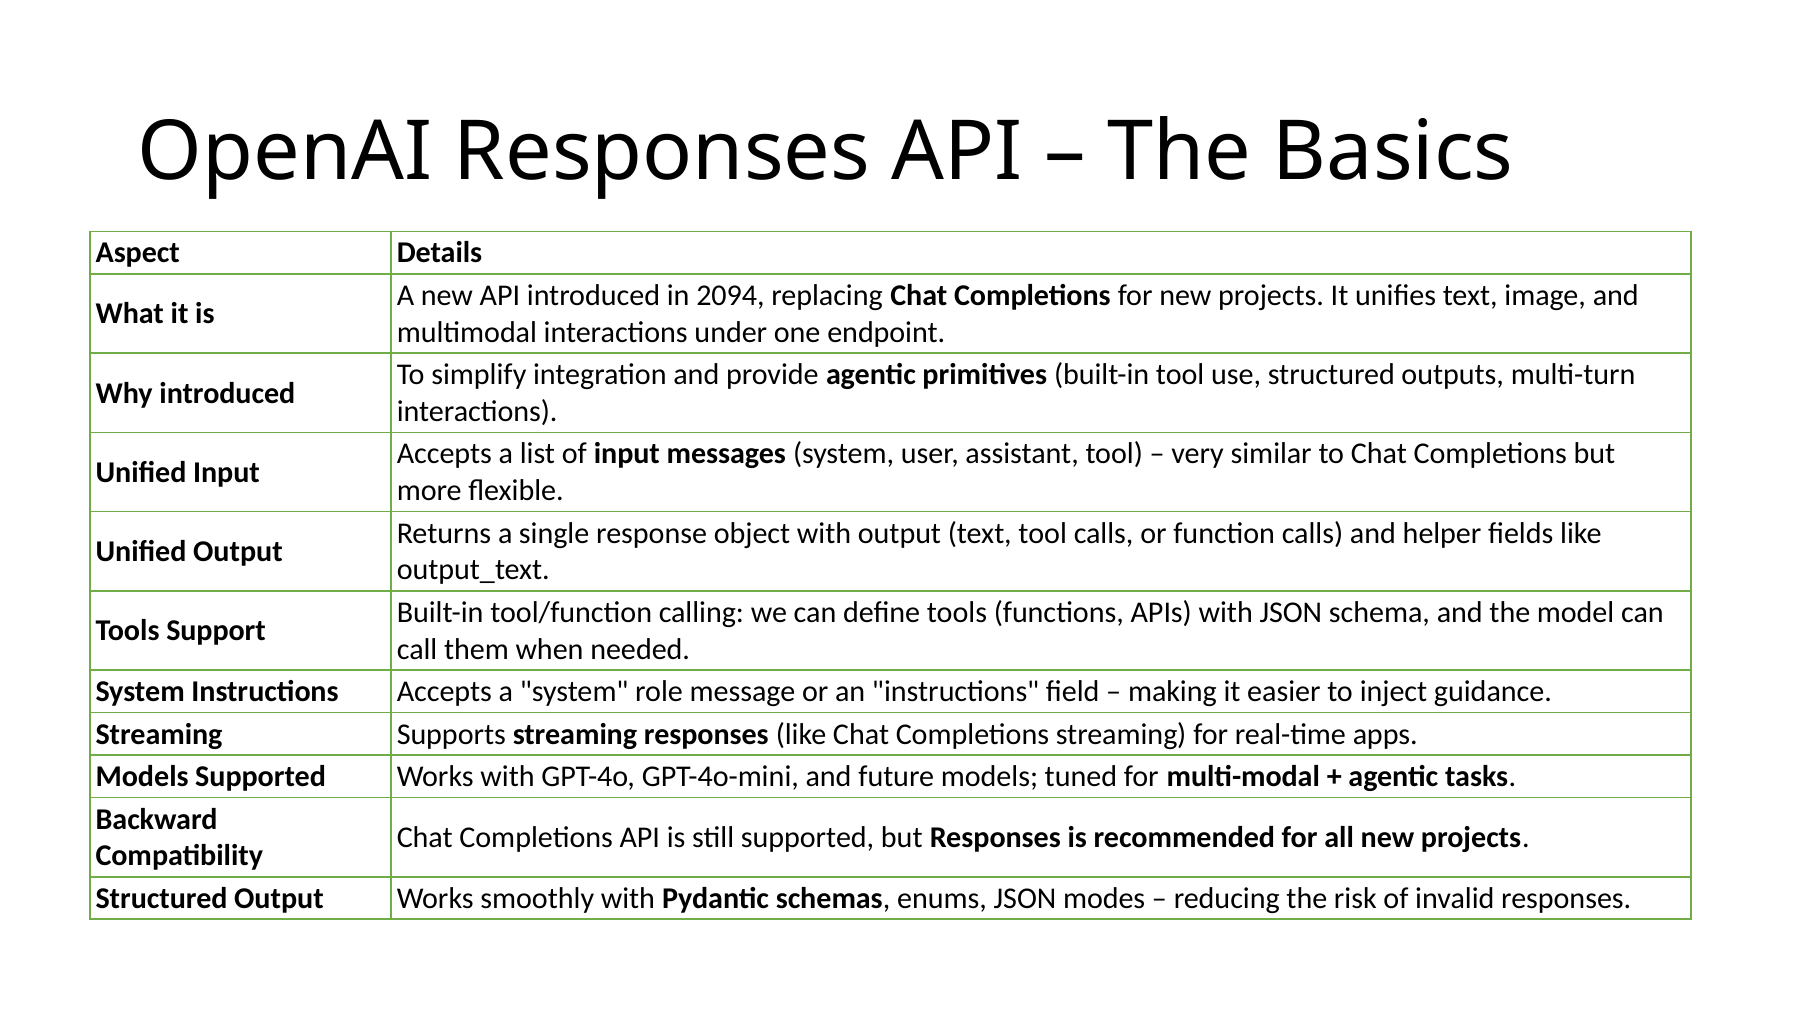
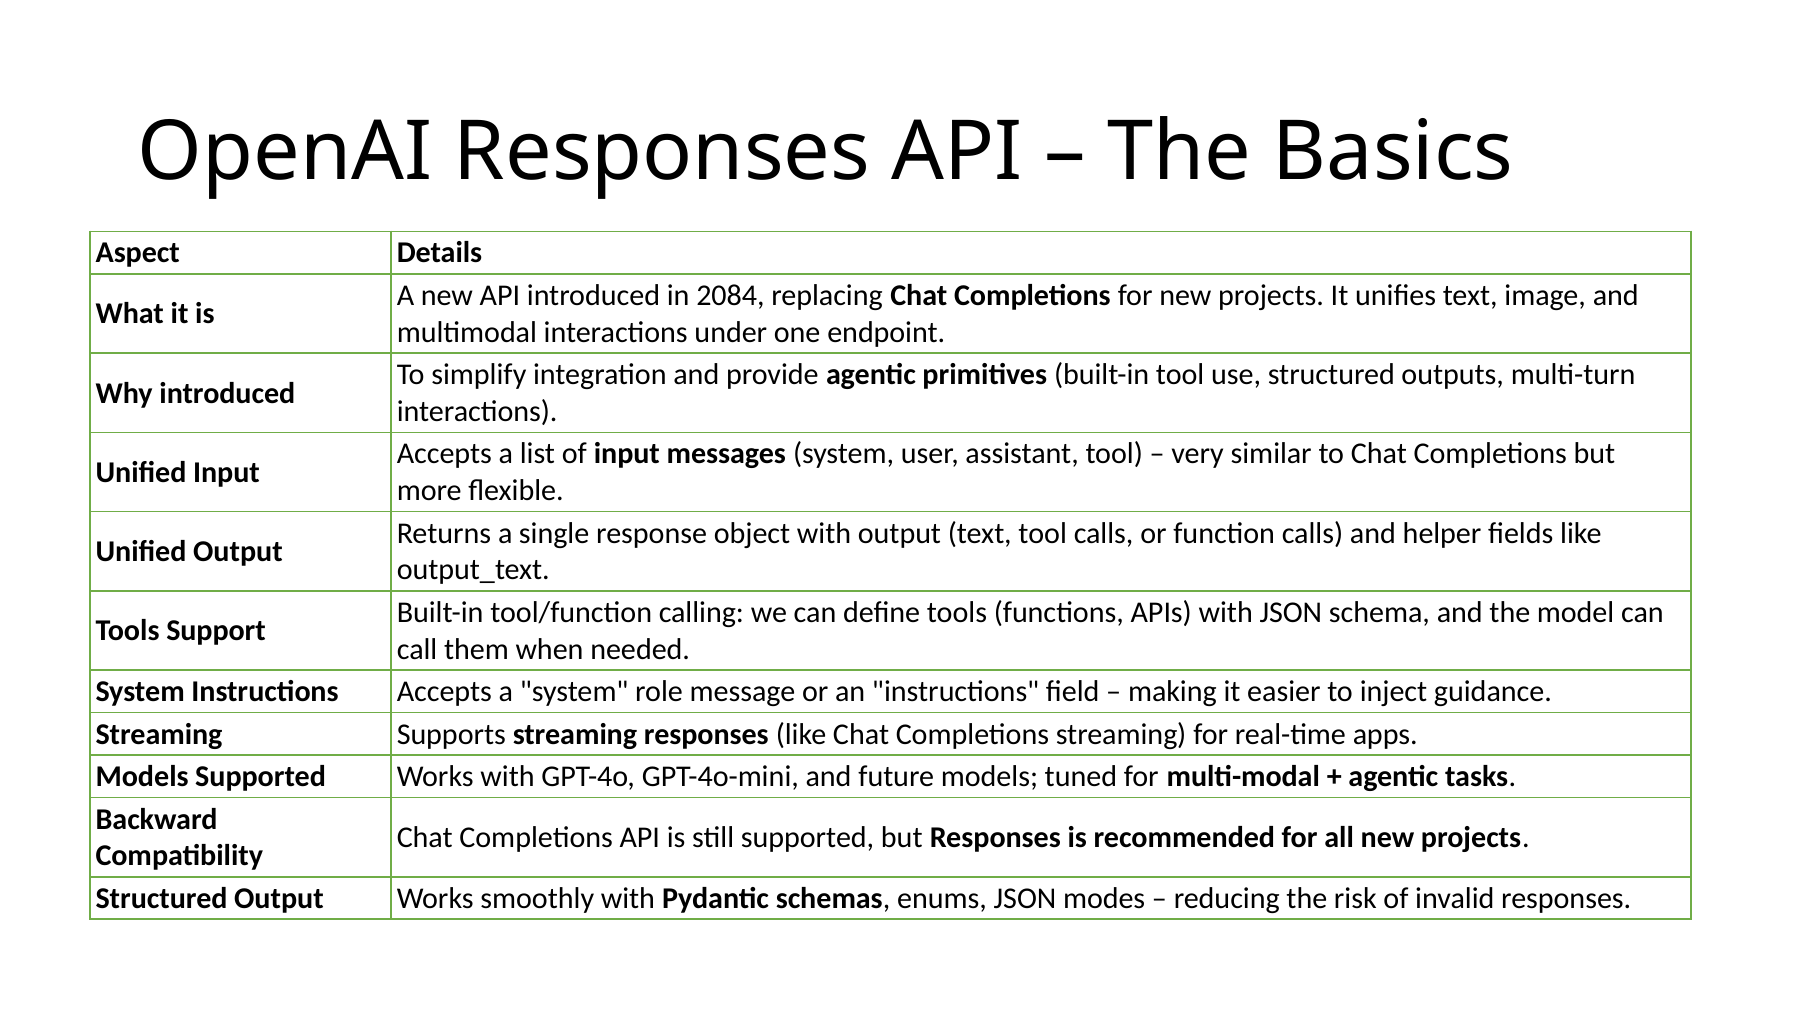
2094: 2094 -> 2084
